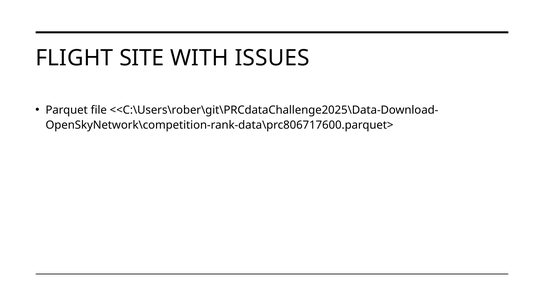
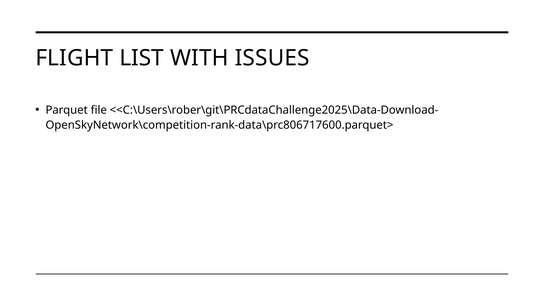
SITE: SITE -> LIST
